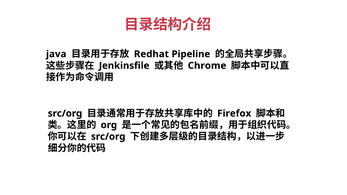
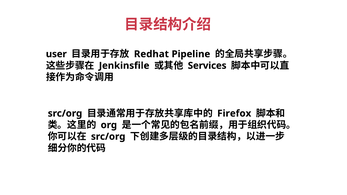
java: java -> user
Chrome: Chrome -> Services
